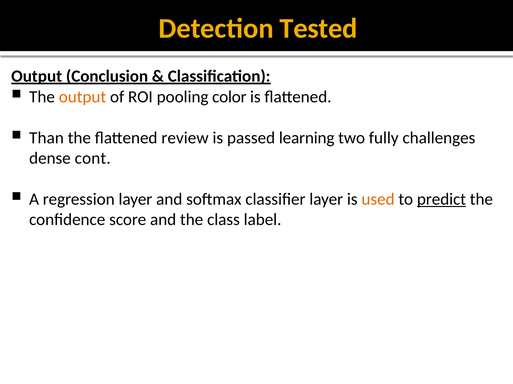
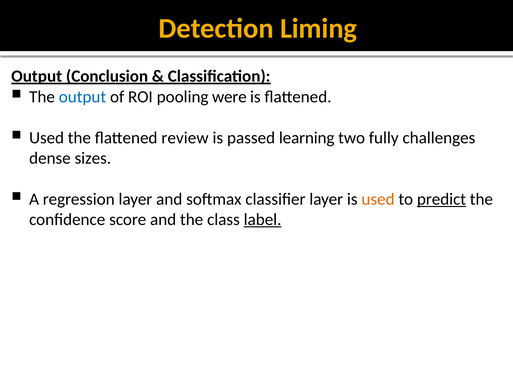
Tested: Tested -> Liming
output at (82, 97) colour: orange -> blue
color: color -> were
Than at (46, 138): Than -> Used
cont: cont -> sizes
label underline: none -> present
